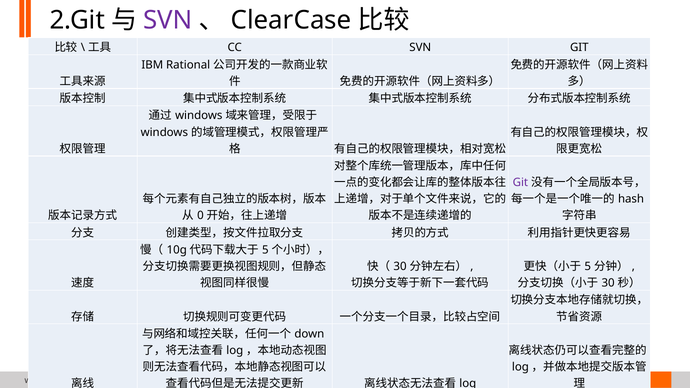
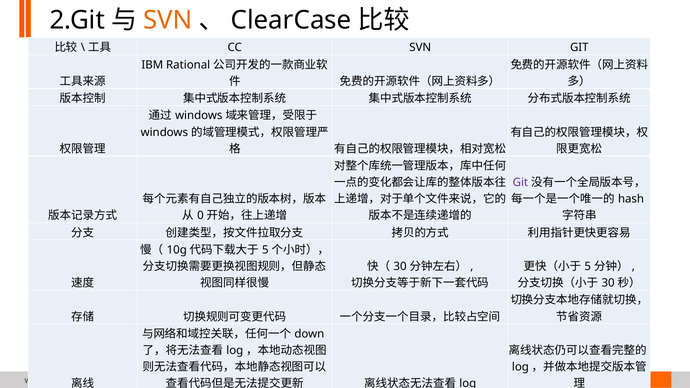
SVN at (168, 20) colour: purple -> orange
